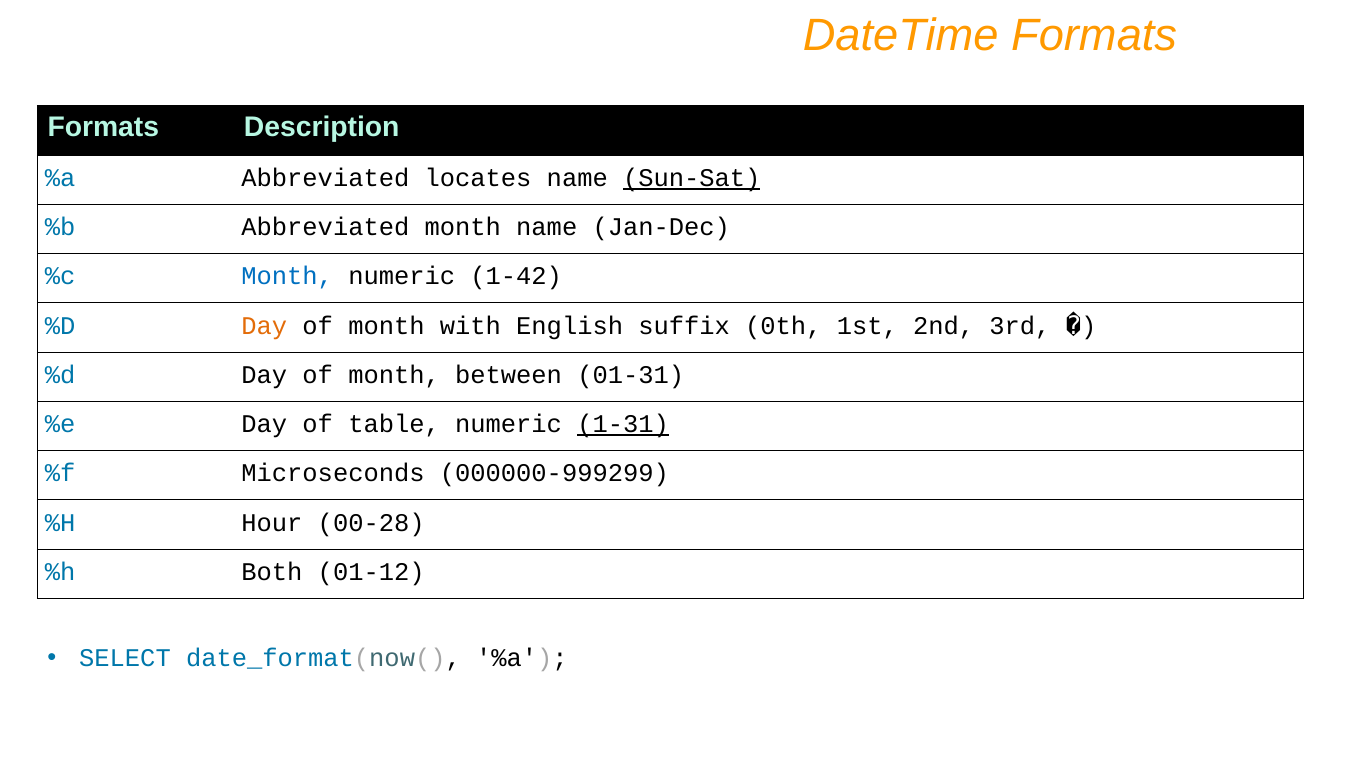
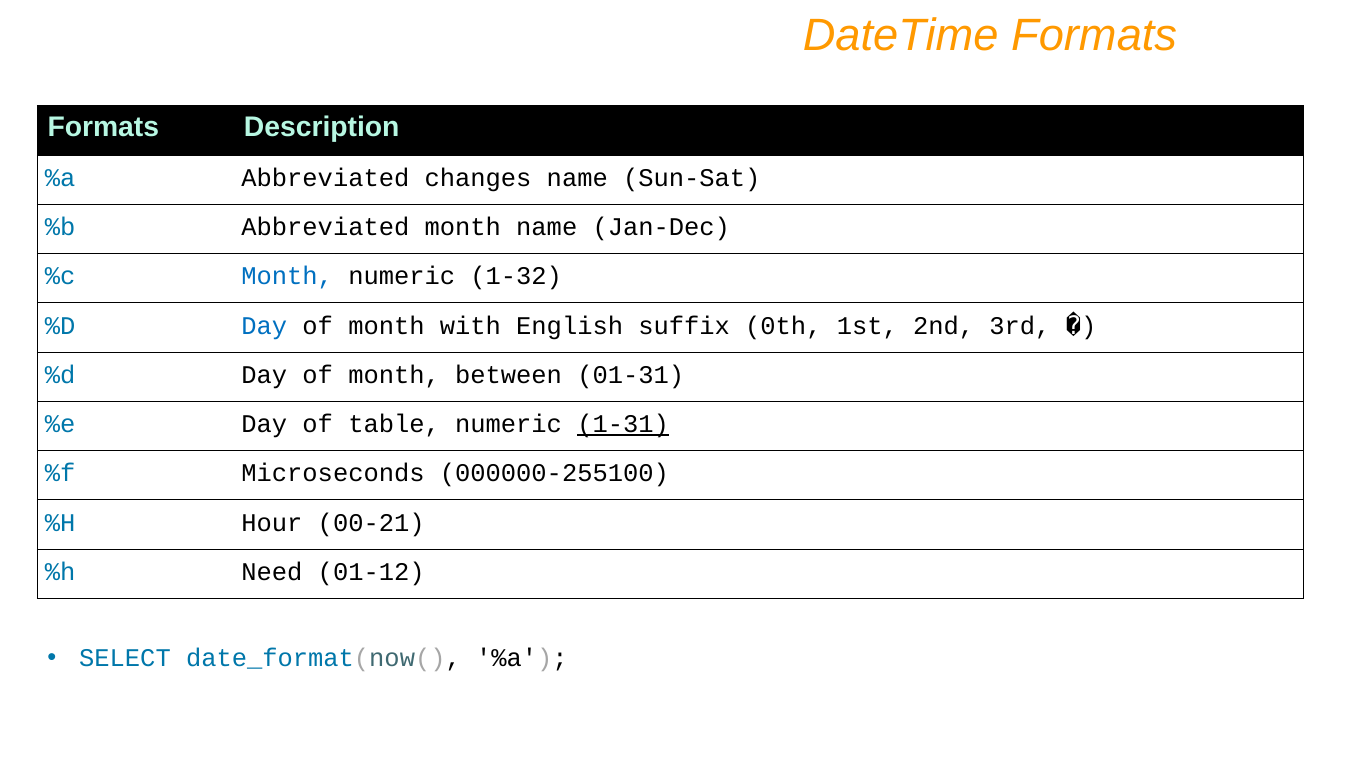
locates: locates -> changes
Sun-Sat underline: present -> none
1-42: 1-42 -> 1-32
Day at (264, 325) colour: orange -> blue
000000-999299: 000000-999299 -> 000000-255100
00-28: 00-28 -> 00-21
Both: Both -> Need
